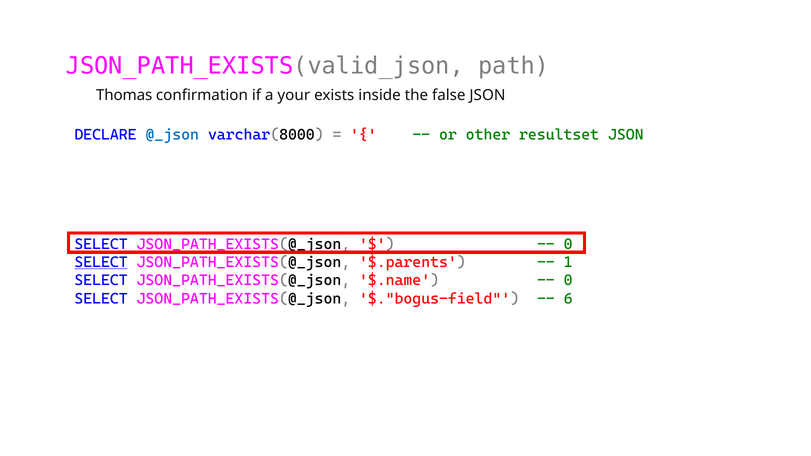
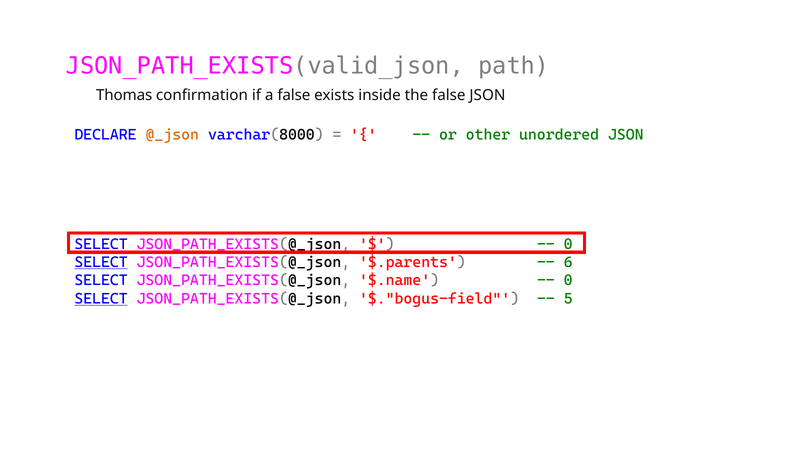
a your: your -> false
@_json colour: blue -> orange
resultset: resultset -> unordered
1: 1 -> 6
SELECT at (101, 299) underline: none -> present
6: 6 -> 5
